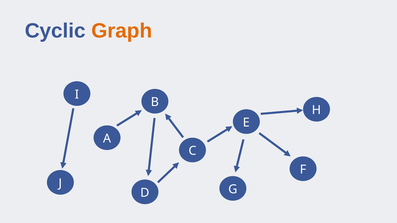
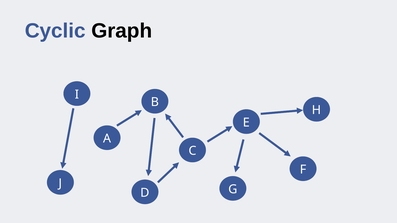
Graph colour: orange -> black
